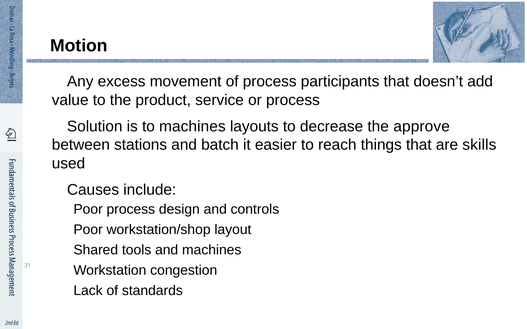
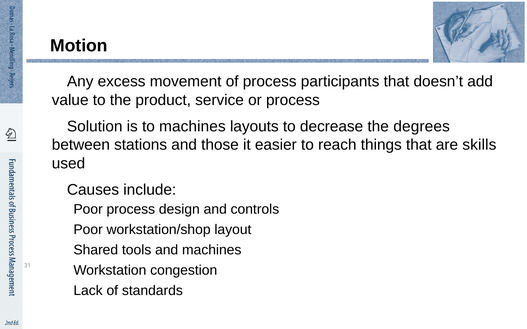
approve: approve -> degrees
batch: batch -> those
